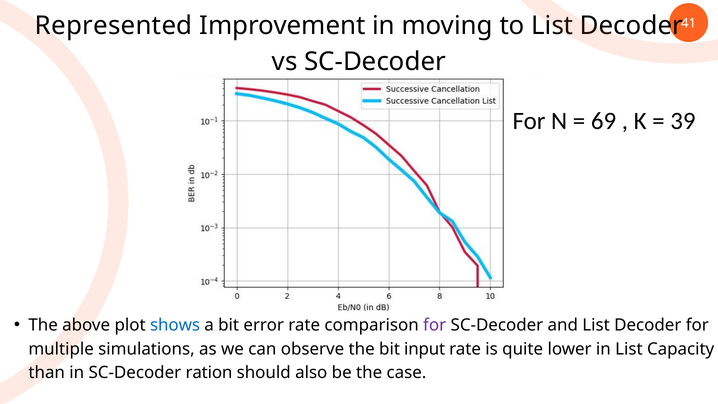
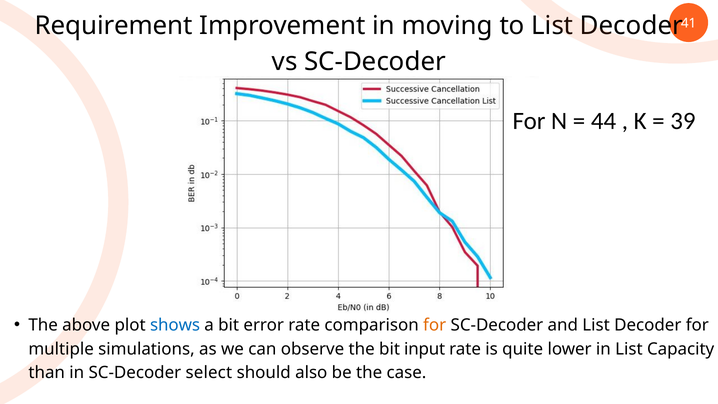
Represented: Represented -> Requirement
69: 69 -> 44
for at (435, 325) colour: purple -> orange
ration: ration -> select
